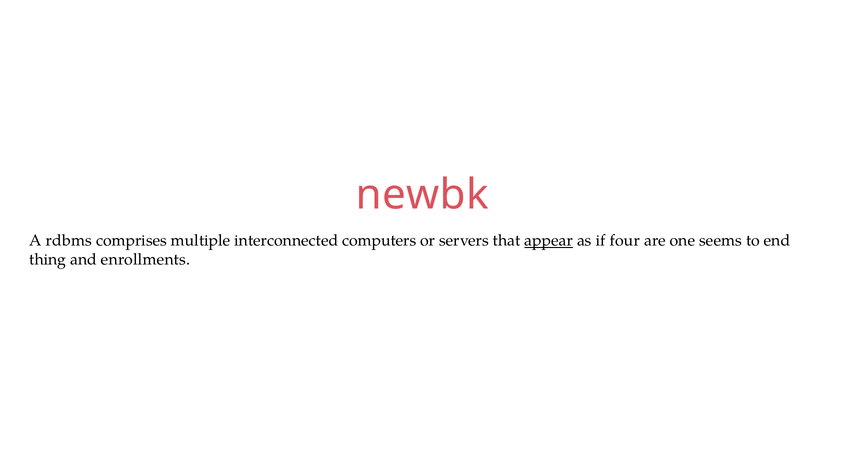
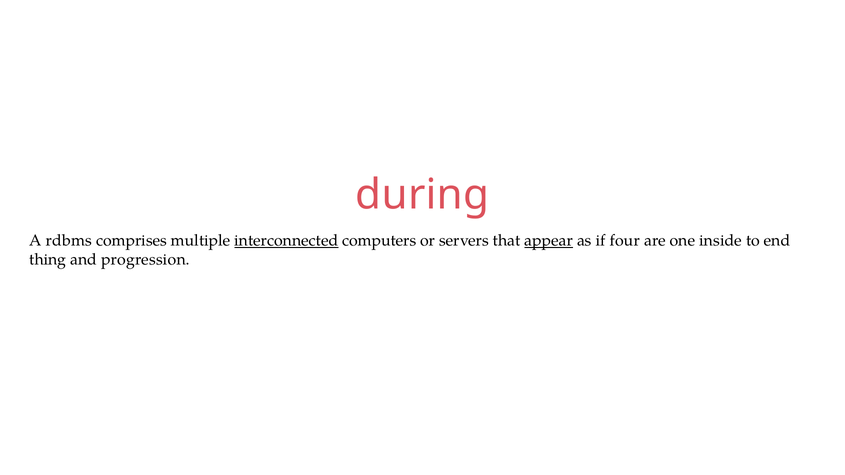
newbk: newbk -> during
interconnected underline: none -> present
seems: seems -> inside
enrollments: enrollments -> progression
